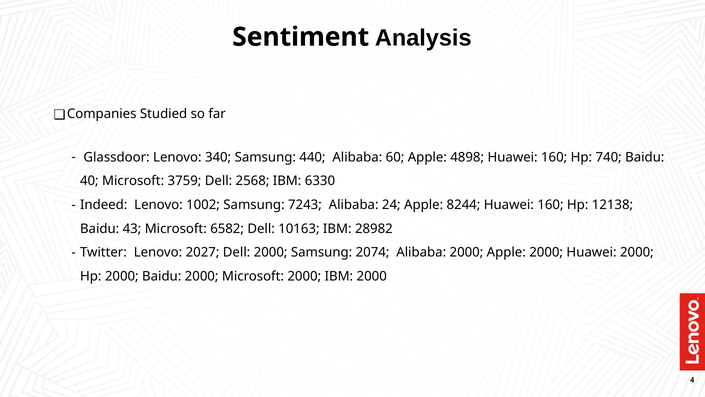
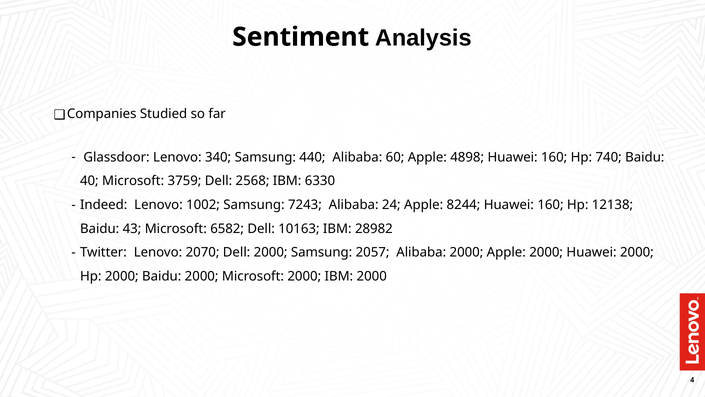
2027: 2027 -> 2070
2074: 2074 -> 2057
